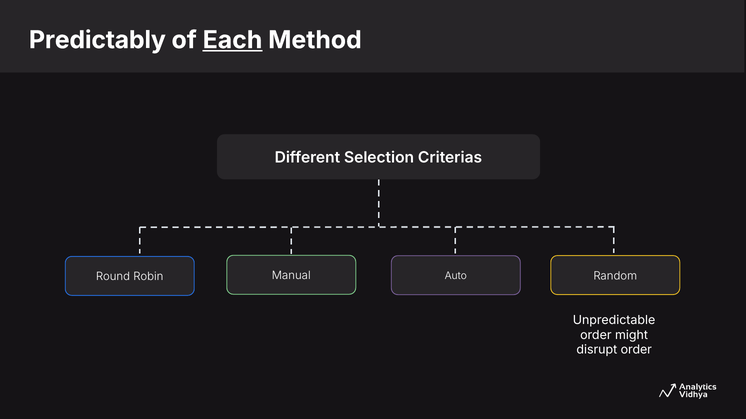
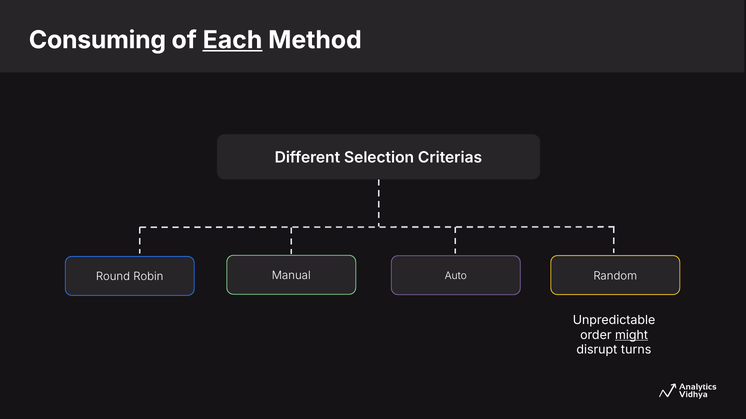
Predictably: Predictably -> Consuming
might underline: none -> present
disrupt order: order -> turns
